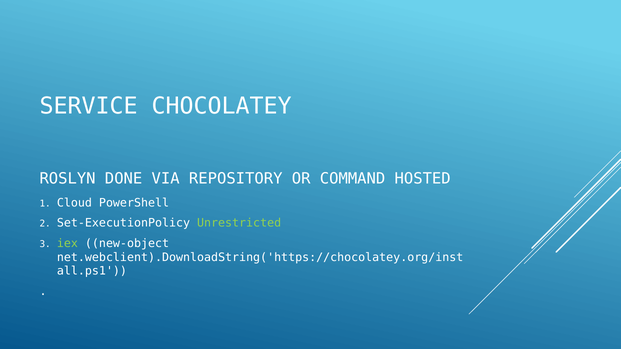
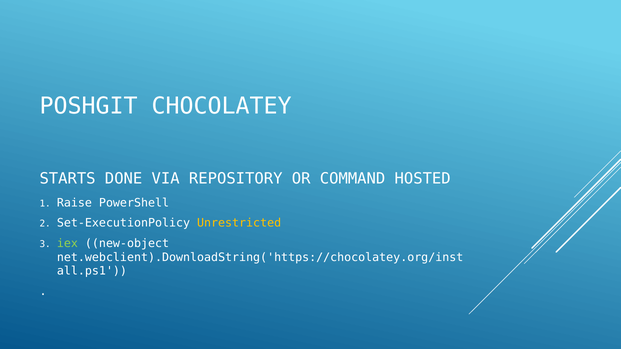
SERVICE: SERVICE -> POSHGIT
ROSLYN: ROSLYN -> STARTS
Cloud: Cloud -> Raise
Unrestricted colour: light green -> yellow
